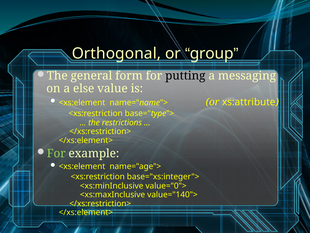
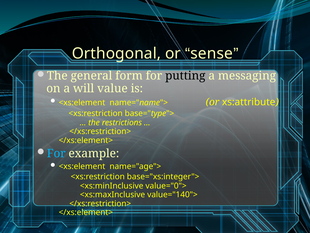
group: group -> sense
else: else -> will
For at (56, 153) colour: light green -> light blue
